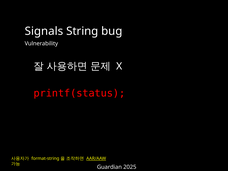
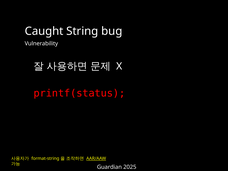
Signals: Signals -> Caught
